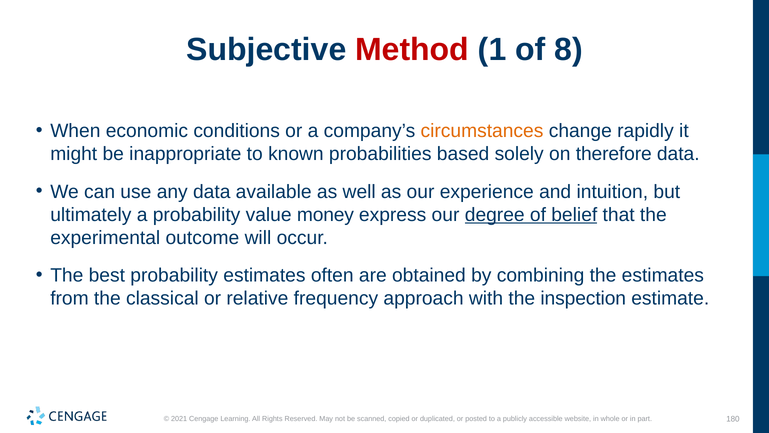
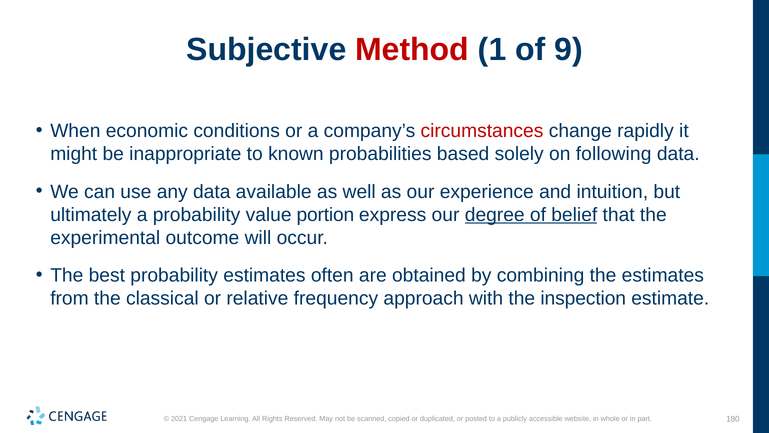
8: 8 -> 9
circumstances colour: orange -> red
therefore: therefore -> following
money: money -> portion
